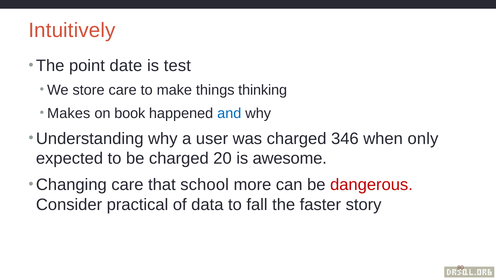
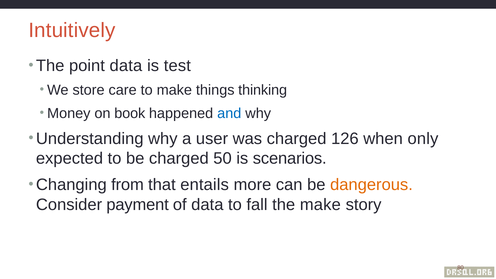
point date: date -> data
Makes: Makes -> Money
346: 346 -> 126
20: 20 -> 50
awesome: awesome -> scenarios
Changing care: care -> from
school: school -> entails
dangerous colour: red -> orange
practical: practical -> payment
the faster: faster -> make
